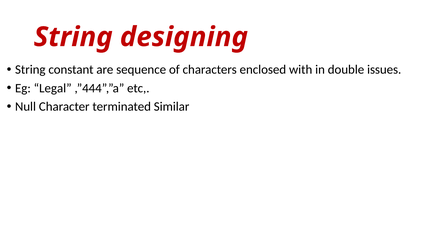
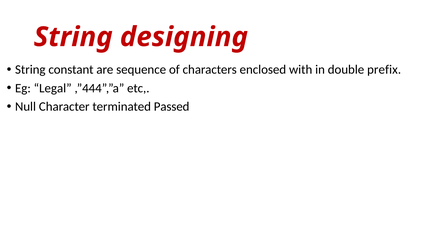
issues: issues -> prefix
Similar: Similar -> Passed
